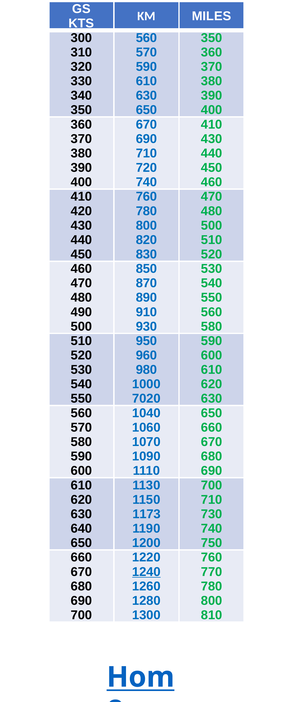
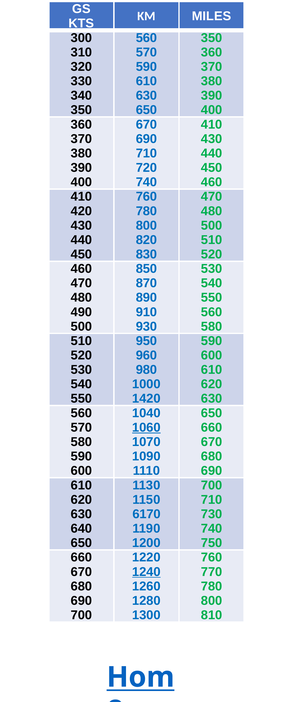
7020: 7020 -> 1420
1060 underline: none -> present
1173: 1173 -> 6170
